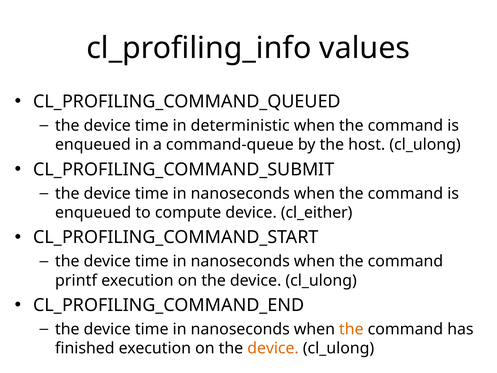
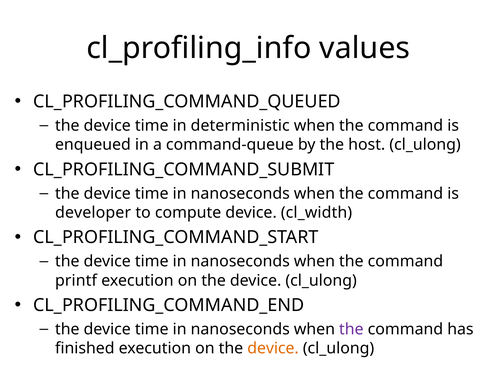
enqueued at (93, 212): enqueued -> developer
cl_either: cl_either -> cl_width
the at (351, 329) colour: orange -> purple
